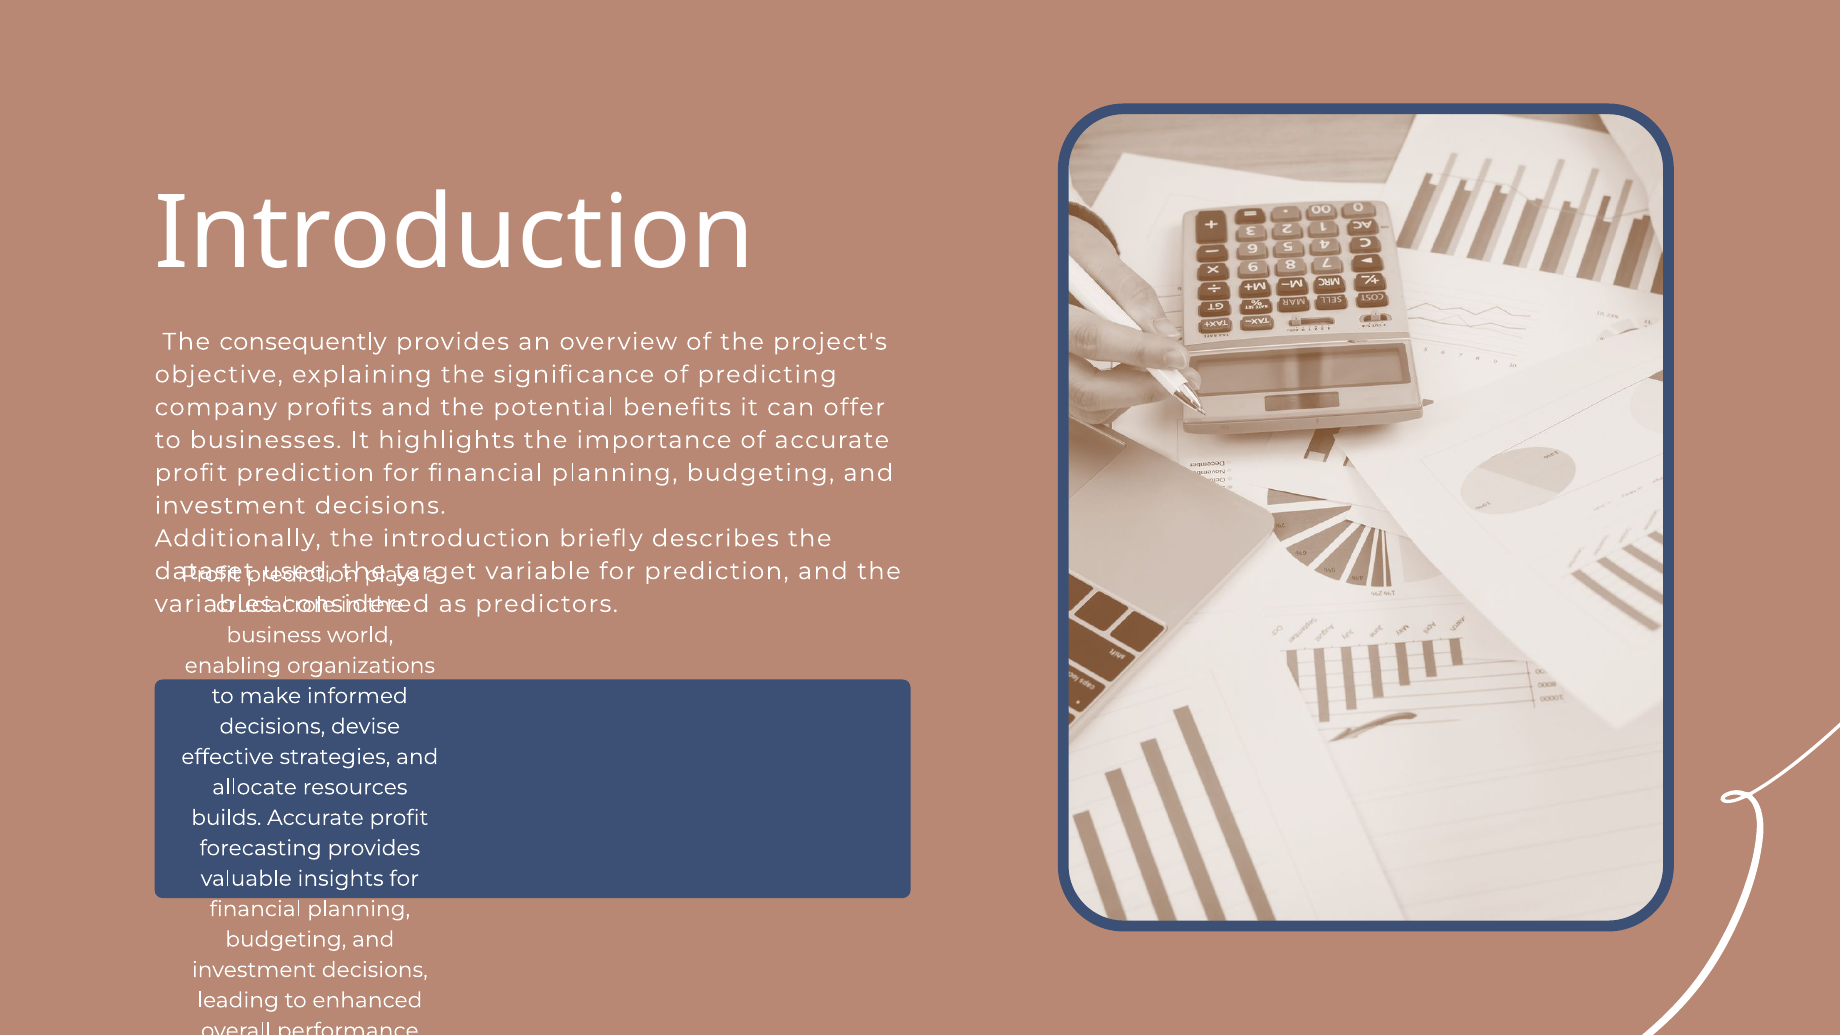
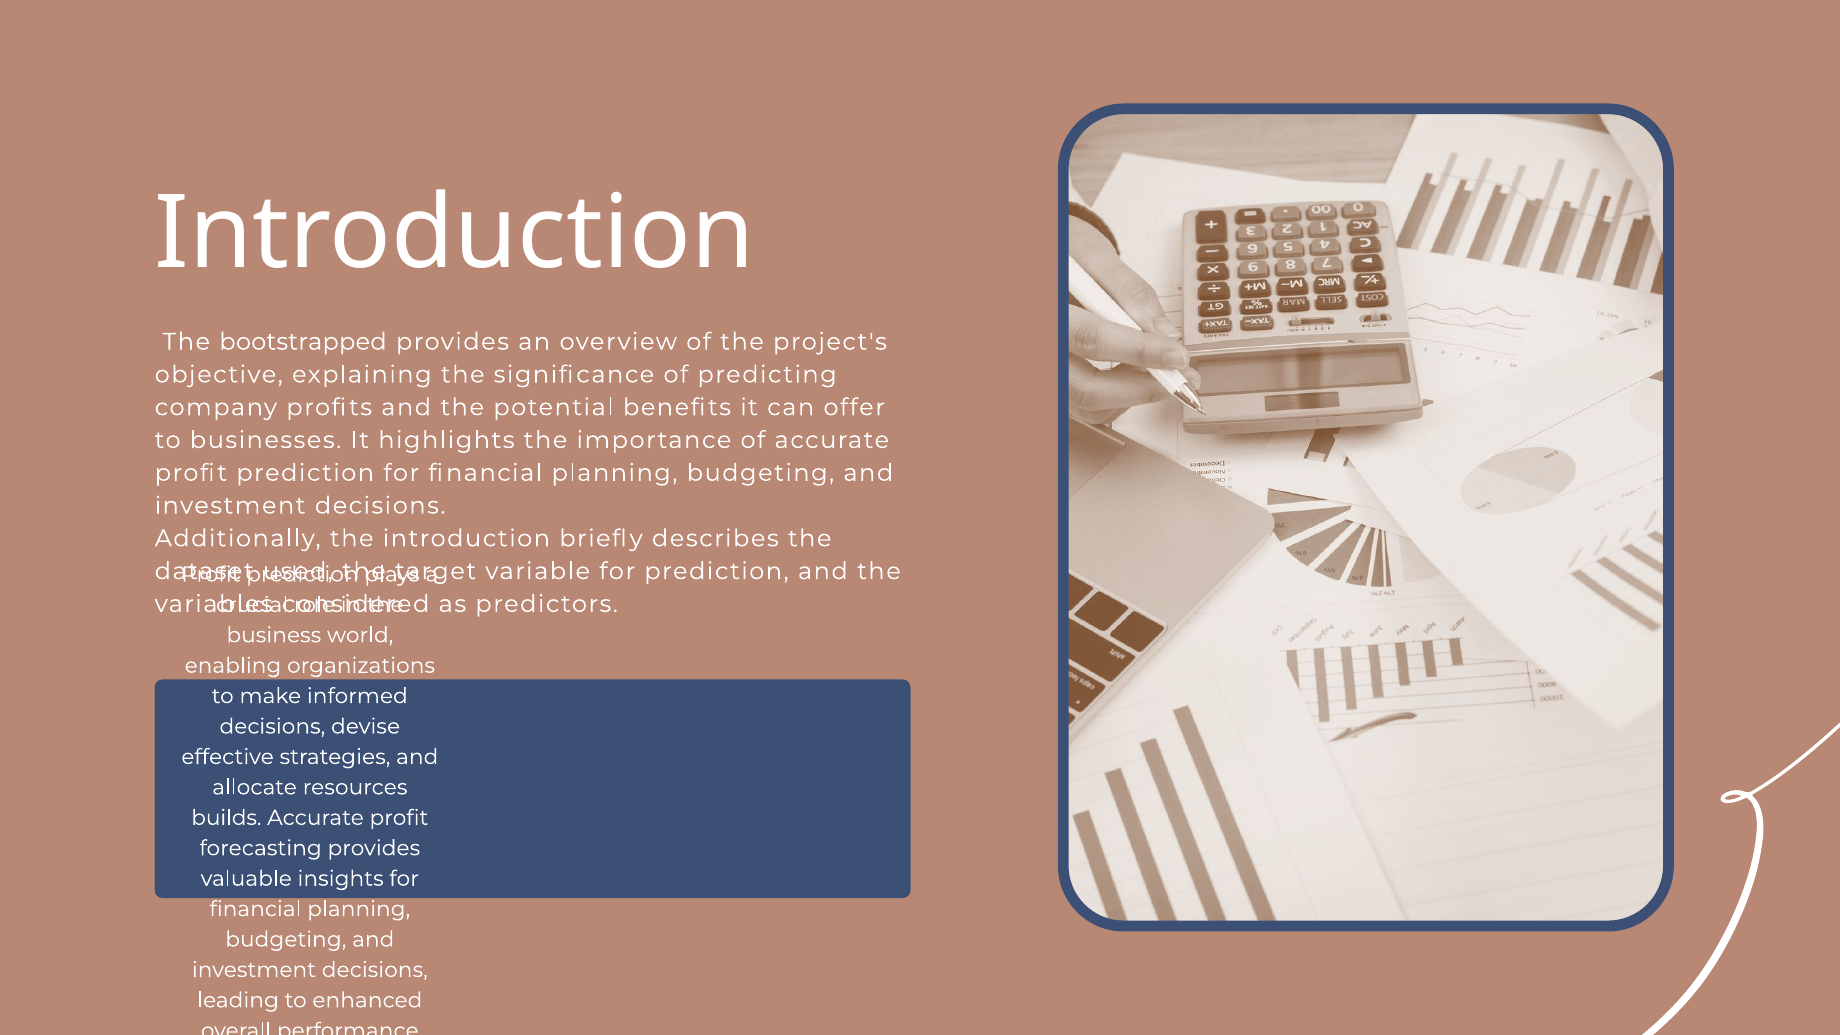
consequently: consequently -> bootstrapped
